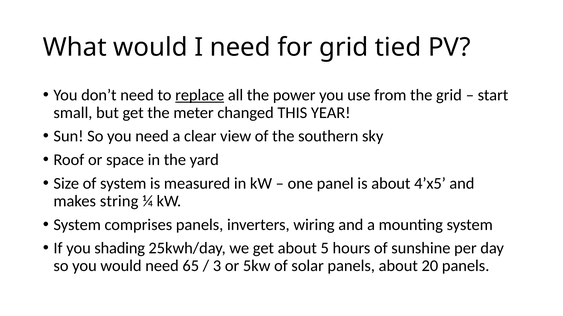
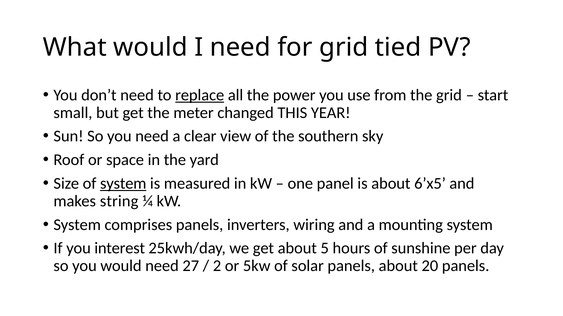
system at (123, 184) underline: none -> present
4’x5: 4’x5 -> 6’x5
shading: shading -> interest
65: 65 -> 27
3: 3 -> 2
